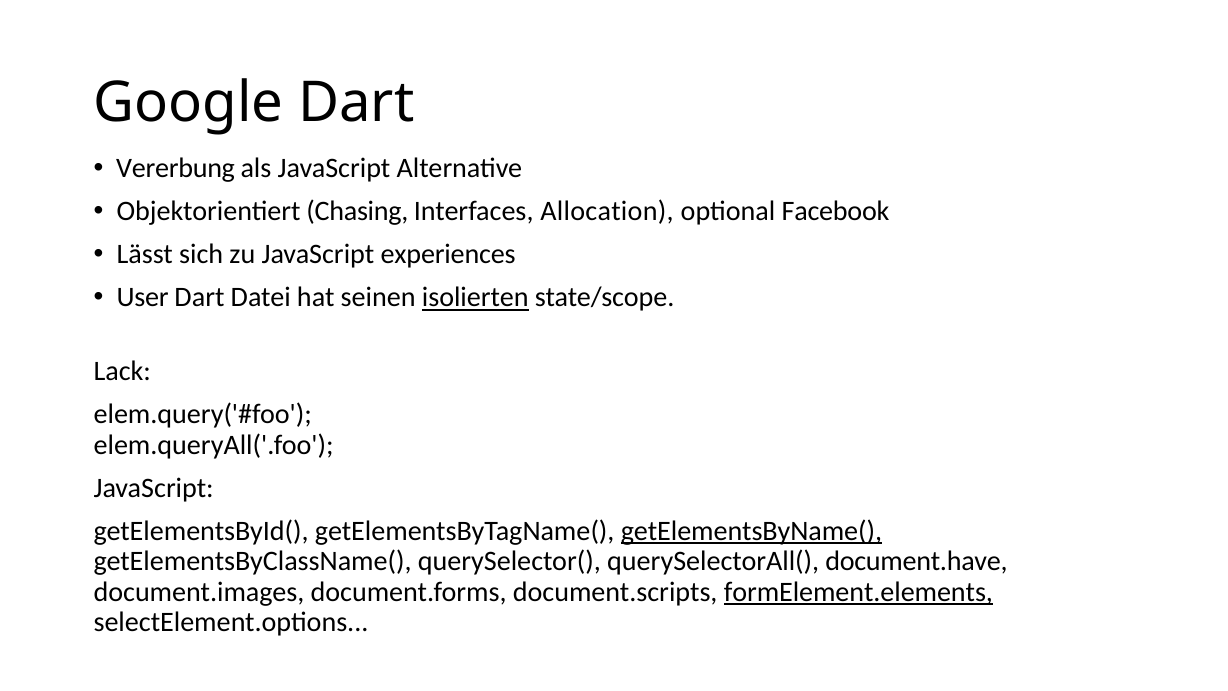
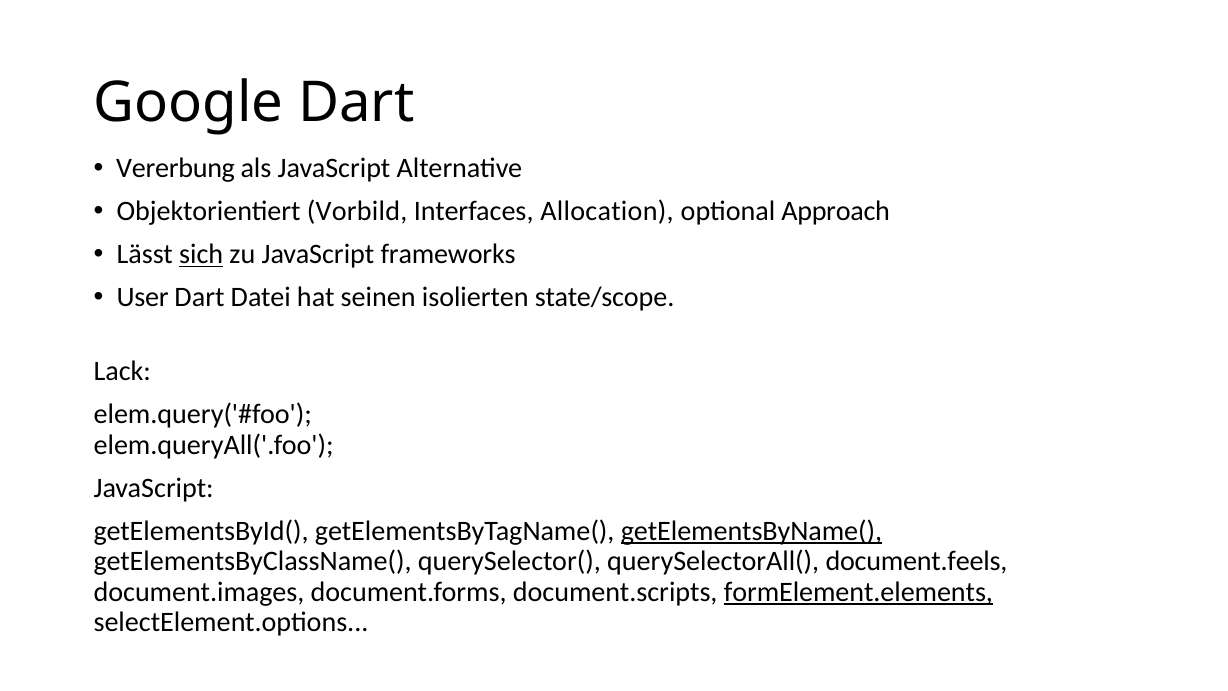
Chasing: Chasing -> Vorbild
Facebook: Facebook -> Approach
sich underline: none -> present
experiences: experiences -> frameworks
isolierten underline: present -> none
document.have: document.have -> document.feels
